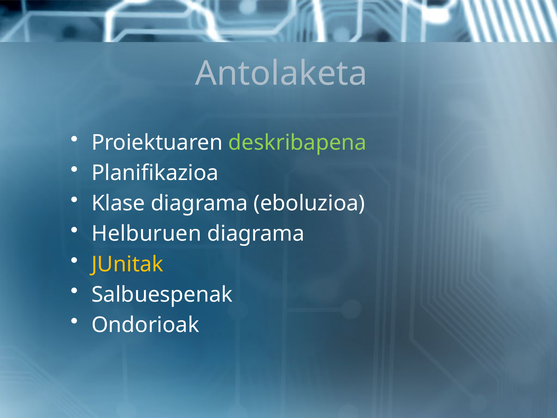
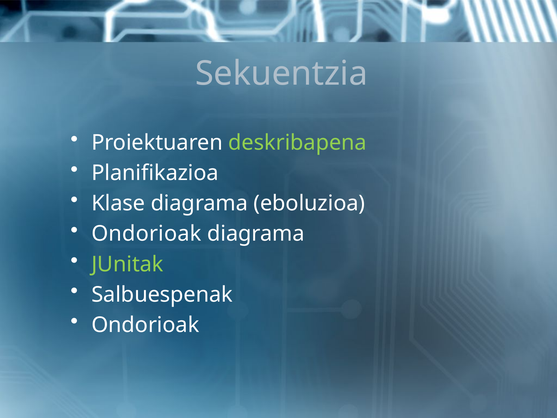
Antolaketa: Antolaketa -> Sekuentzia
Helburuen at (146, 234): Helburuen -> Ondorioak
JUnitak colour: yellow -> light green
